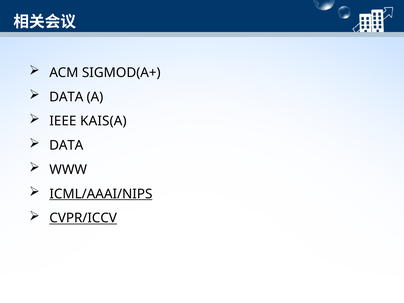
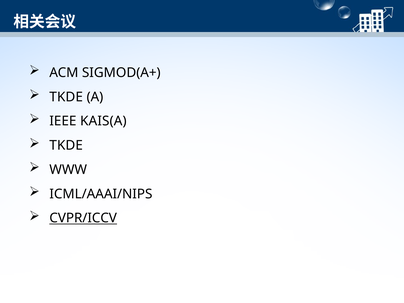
DATA at (66, 97): DATA -> TKDE
DATA at (66, 145): DATA -> TKDE
ICML/AAAI/NIPS underline: present -> none
